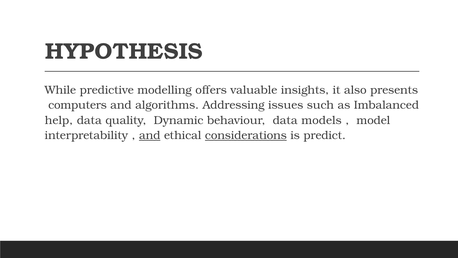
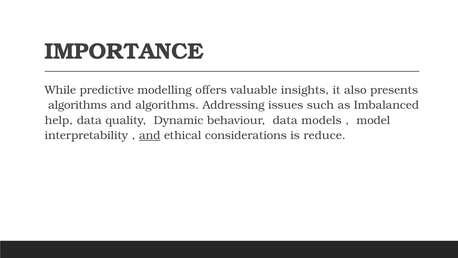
HYPOTHESIS: HYPOTHESIS -> IMPORTANCE
computers at (78, 105): computers -> algorithms
considerations underline: present -> none
predict: predict -> reduce
